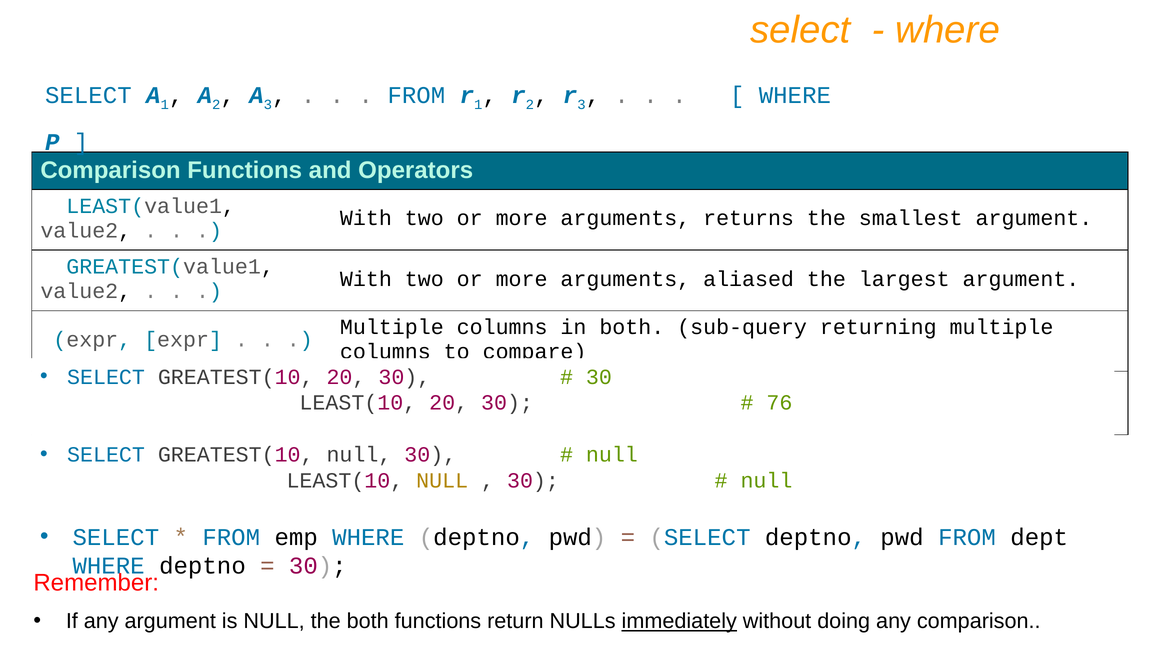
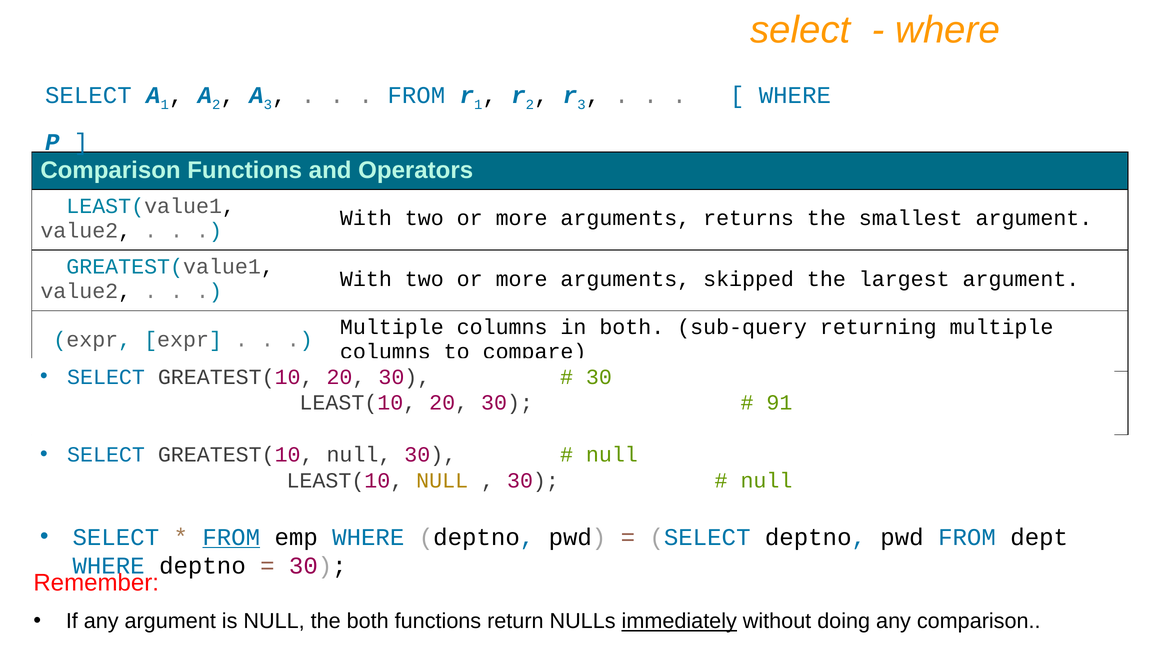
aliased: aliased -> skipped
76: 76 -> 91
FROM at (231, 537) underline: none -> present
